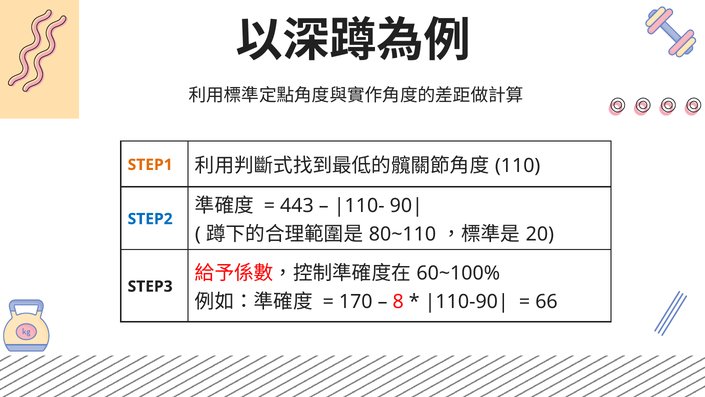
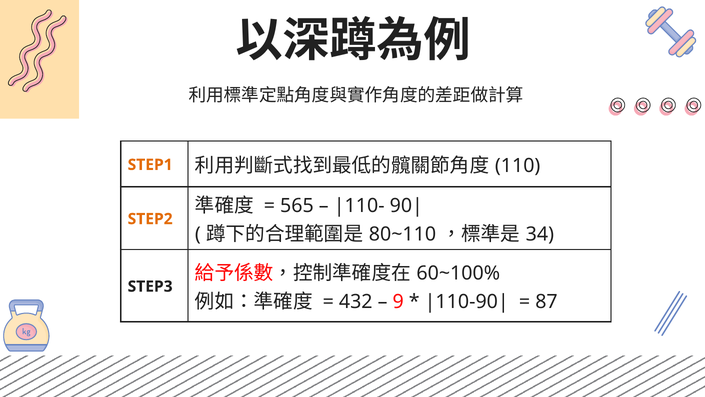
443: 443 -> 565
STEP2 colour: blue -> orange
20: 20 -> 34
170: 170 -> 432
8: 8 -> 9
66: 66 -> 87
